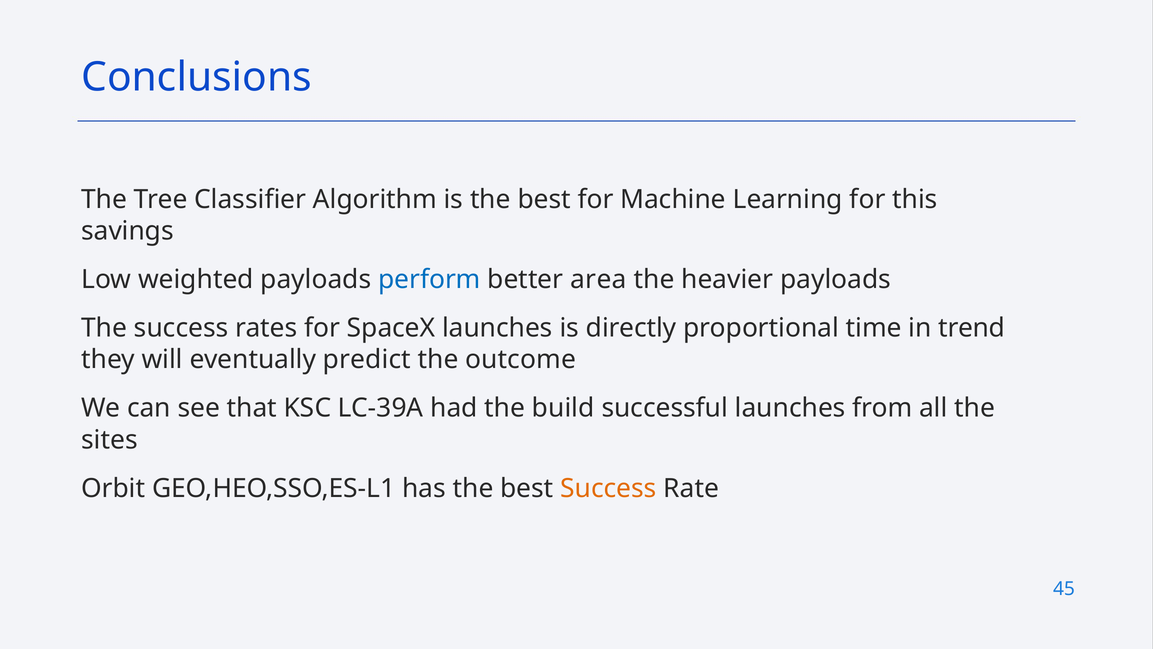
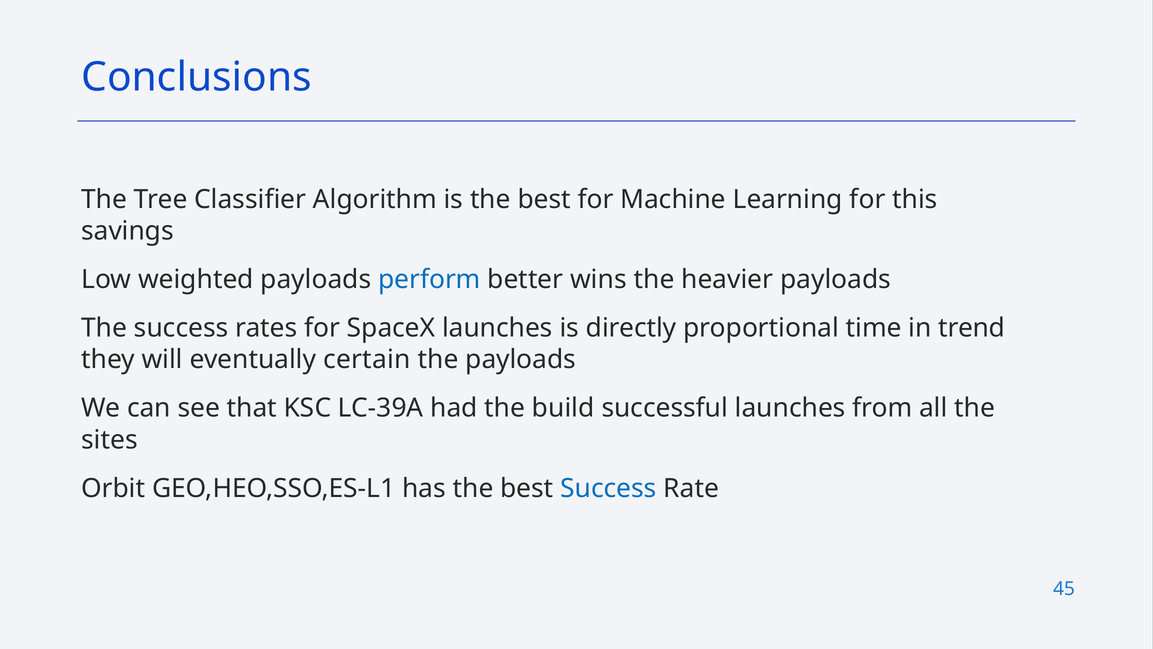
area: area -> wins
predict: predict -> certain
the outcome: outcome -> payloads
Success at (608, 488) colour: orange -> blue
